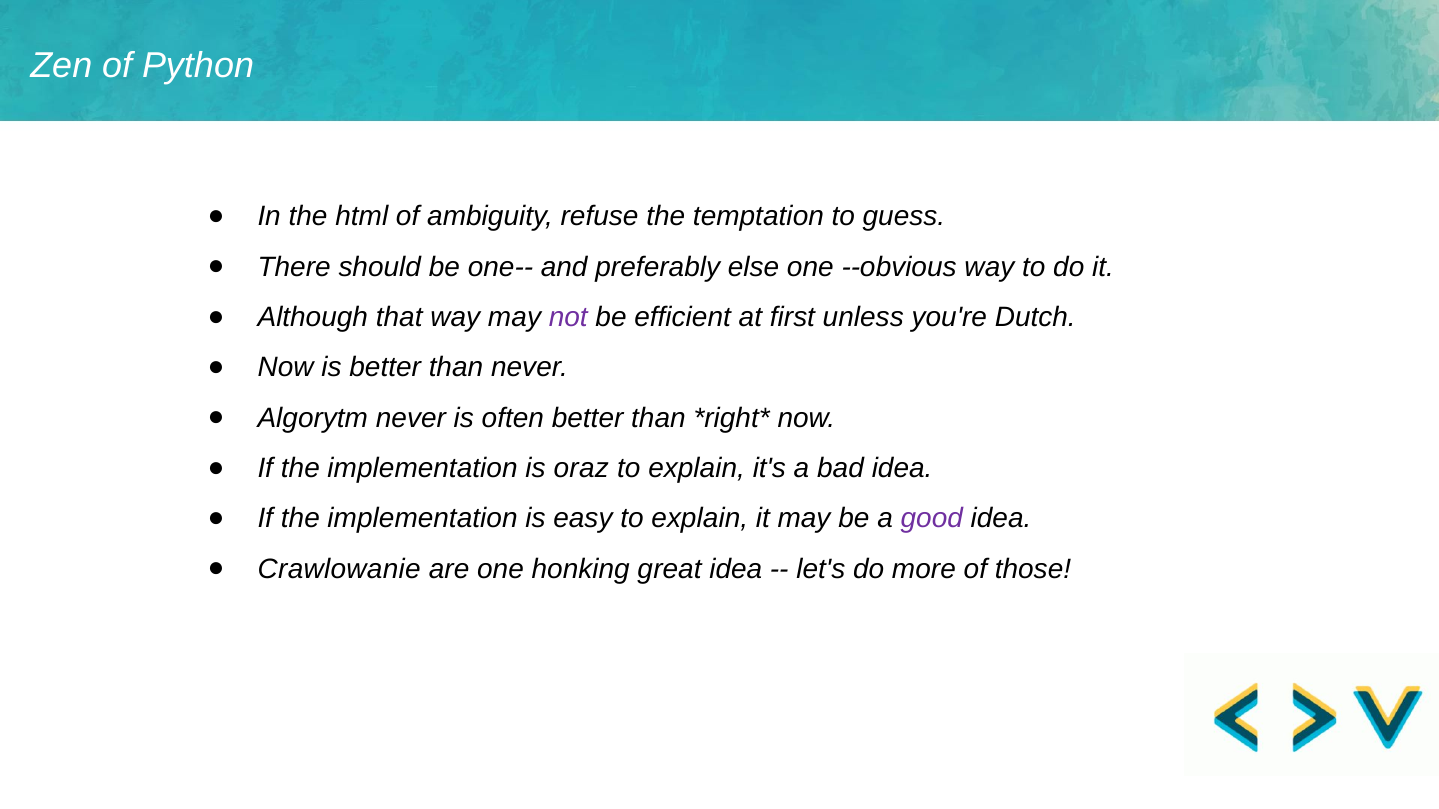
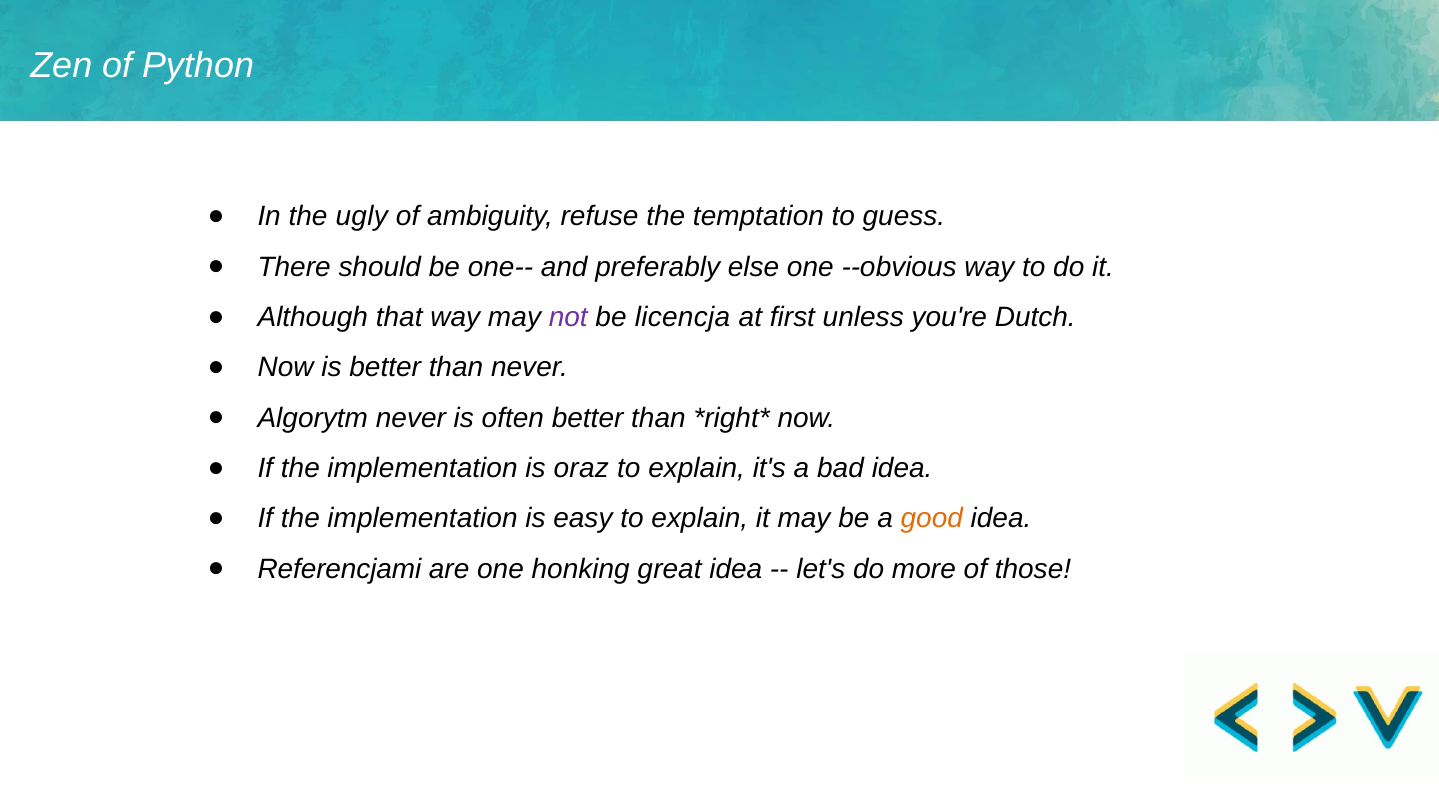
html: html -> ugly
efficient: efficient -> licencja
good colour: purple -> orange
Crawlowanie: Crawlowanie -> Referencjami
